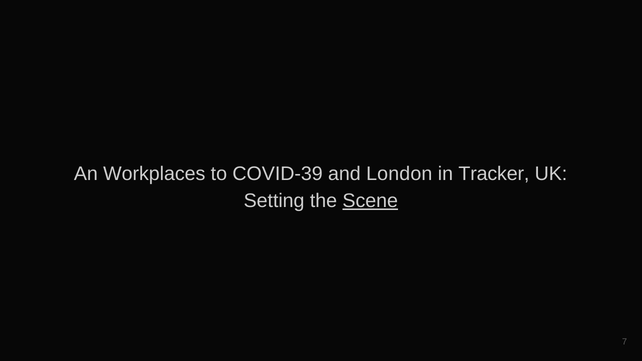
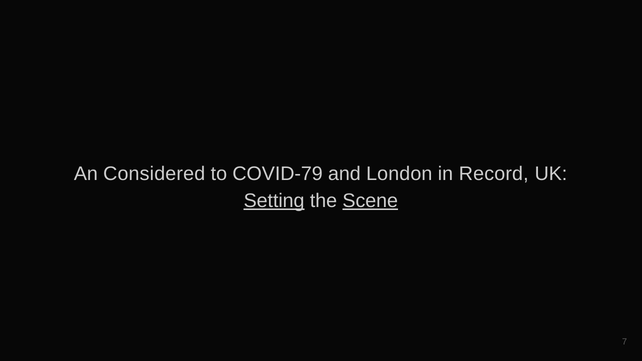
Workplaces: Workplaces -> Considered
COVID-39: COVID-39 -> COVID-79
Tracker: Tracker -> Record
Setting underline: none -> present
